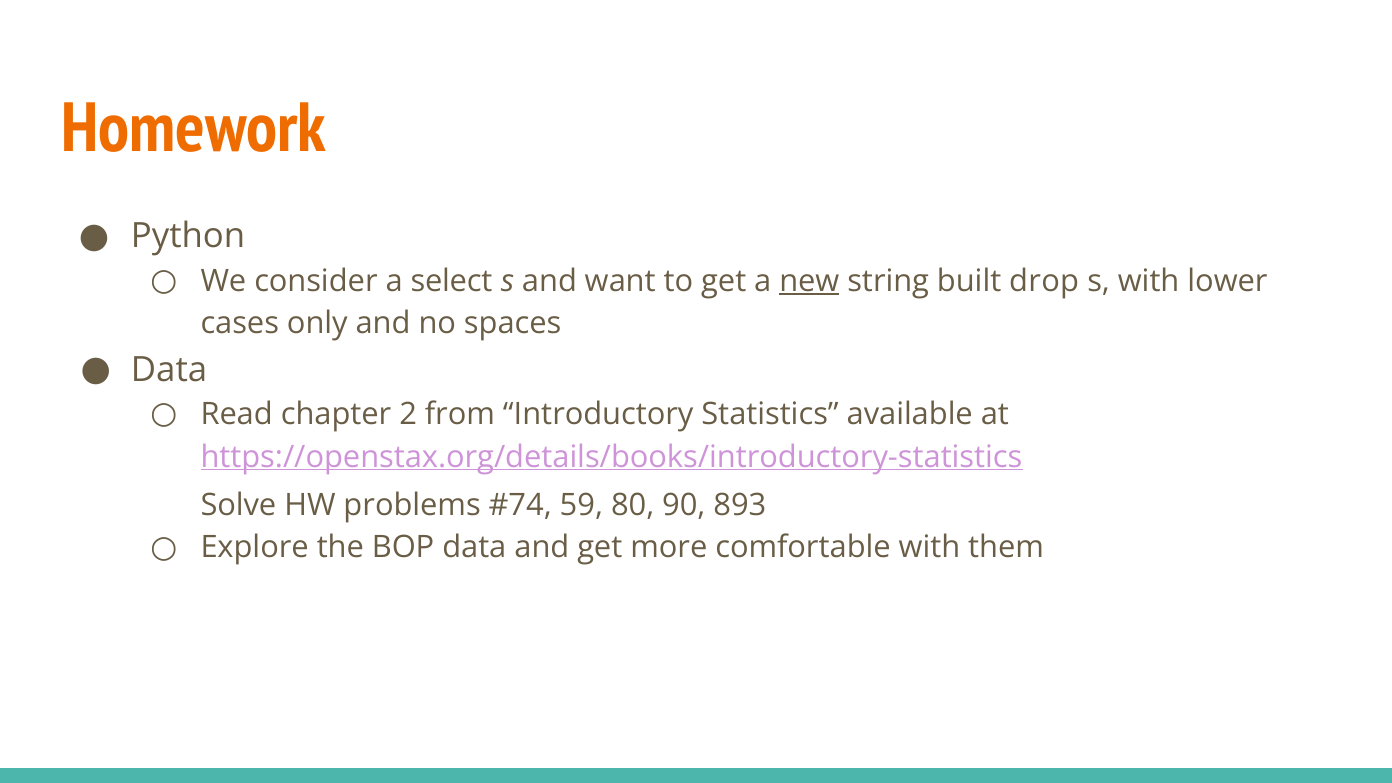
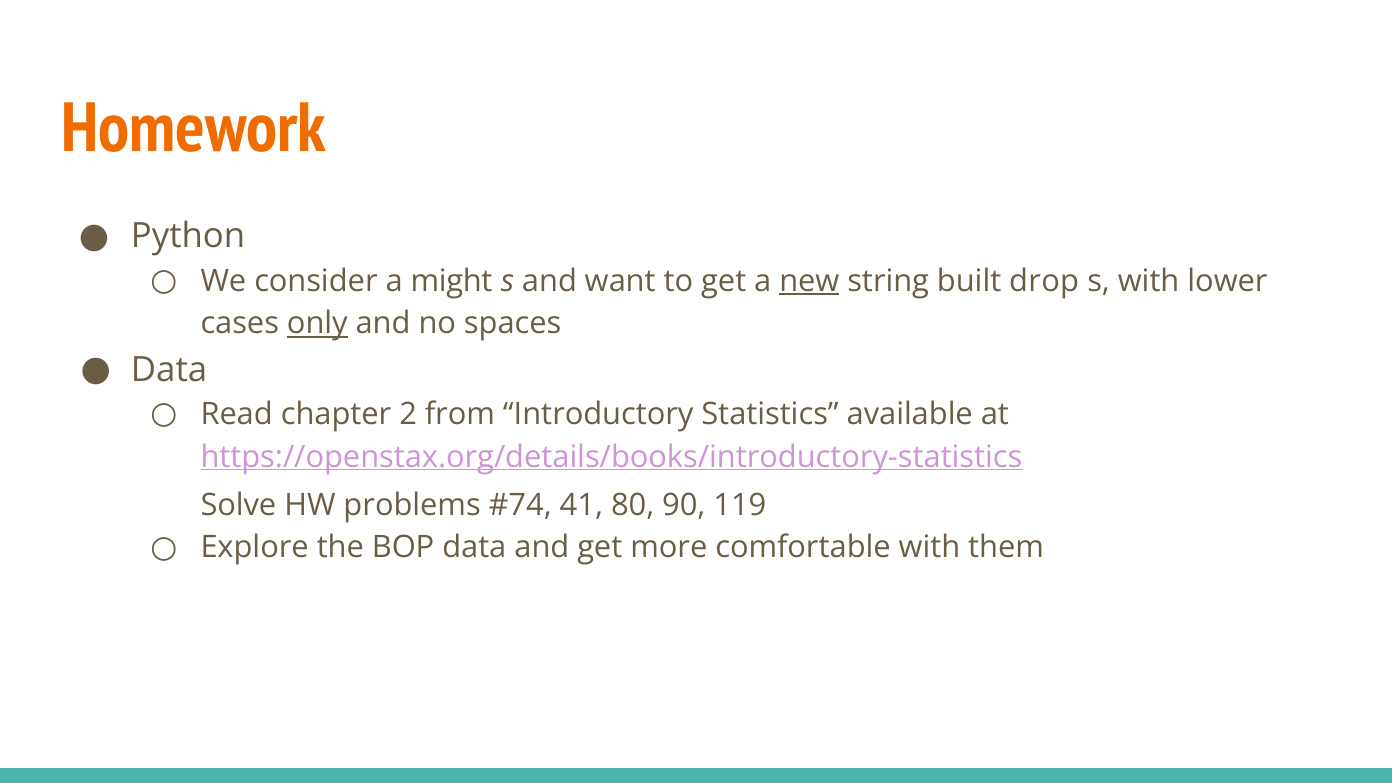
select: select -> might
only underline: none -> present
59: 59 -> 41
893: 893 -> 119
